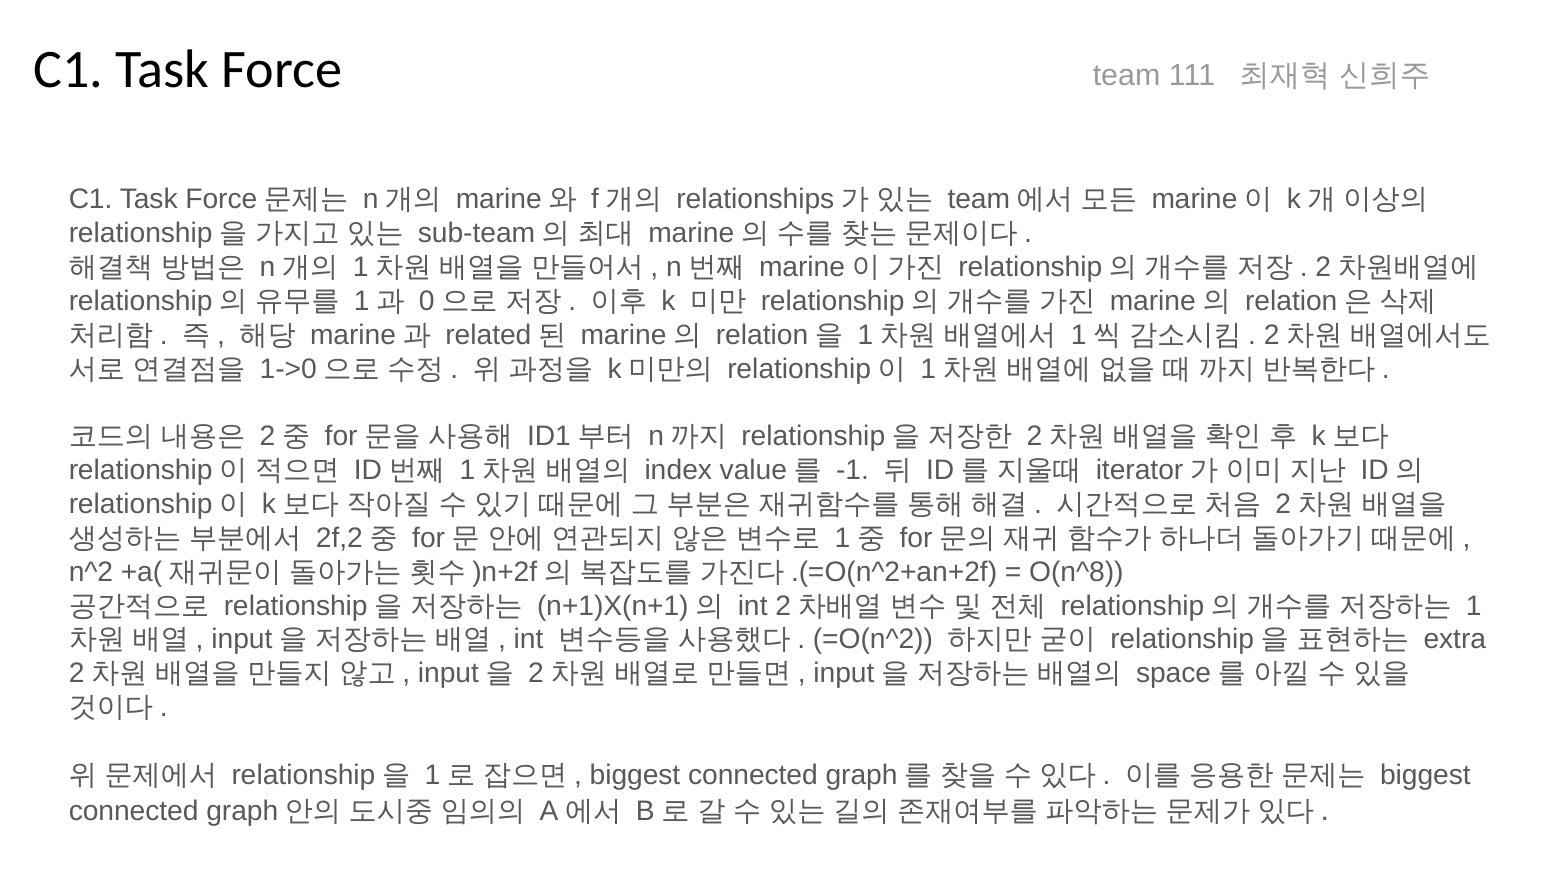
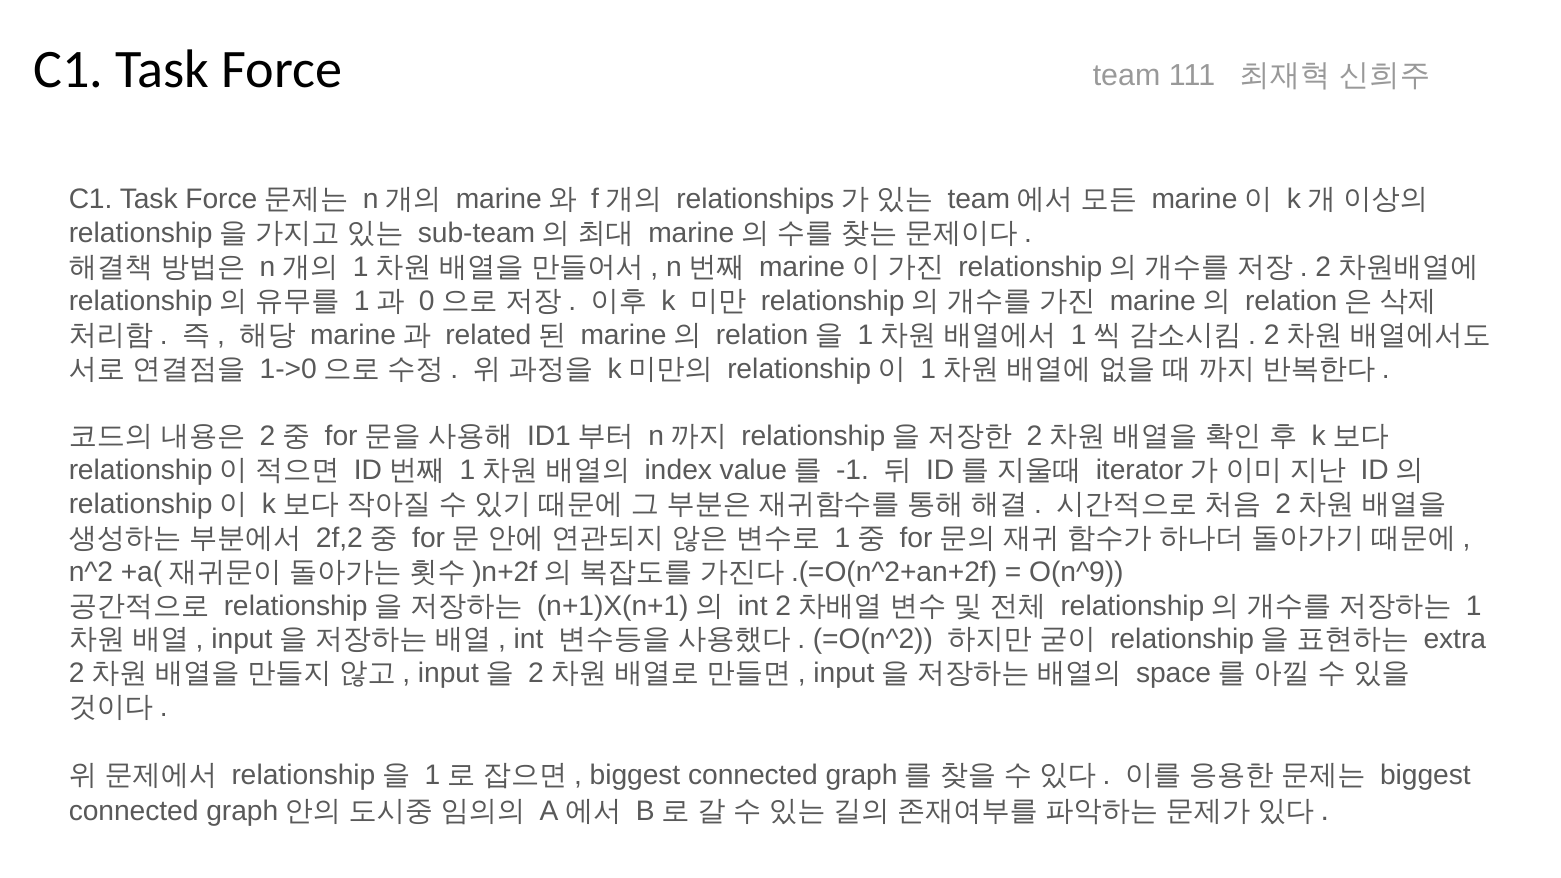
O(n^8: O(n^8 -> O(n^9
